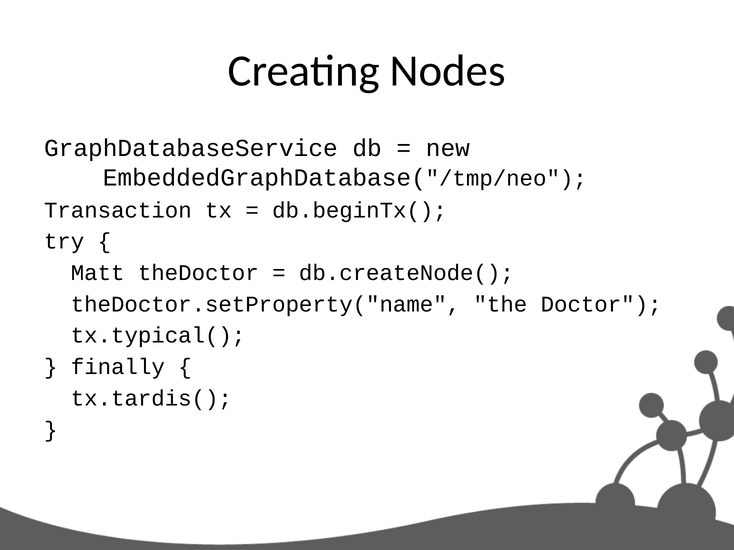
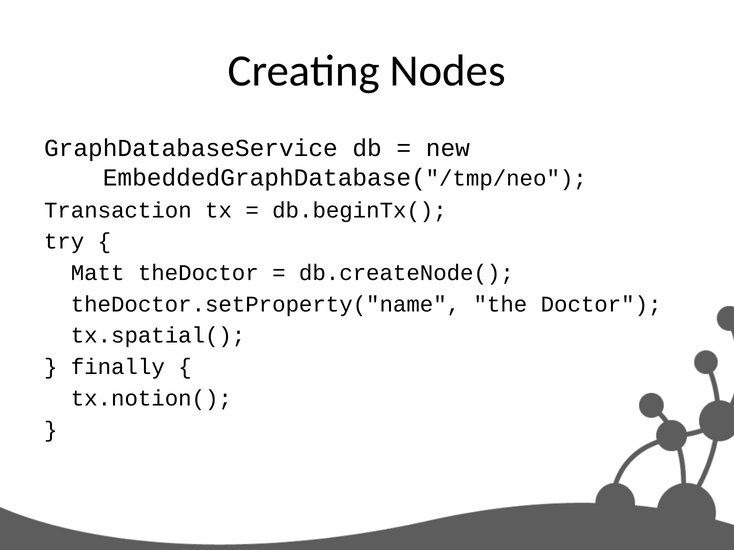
tx.typical(: tx.typical( -> tx.spatial(
tx.tardis(: tx.tardis( -> tx.notion(
